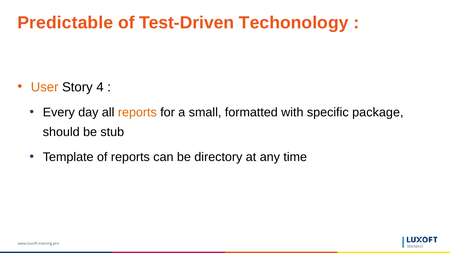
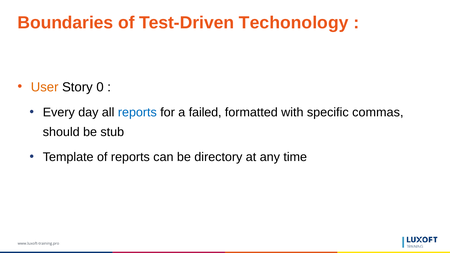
Predictable: Predictable -> Boundaries
4: 4 -> 0
reports at (137, 113) colour: orange -> blue
small: small -> failed
package: package -> commas
